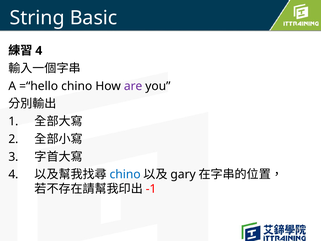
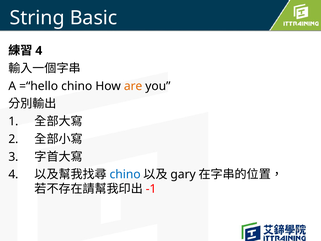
are colour: purple -> orange
